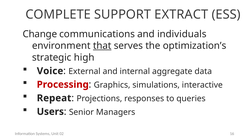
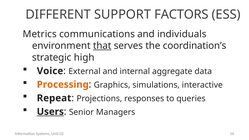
COMPLETE: COMPLETE -> DIFFERENT
EXTRACT: EXTRACT -> FACTORS
Change: Change -> Metrics
optimization’s: optimization’s -> coordination’s
Processing colour: red -> orange
Users underline: none -> present
